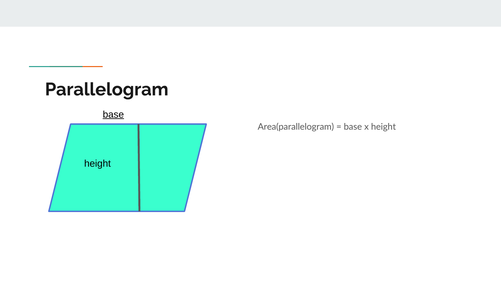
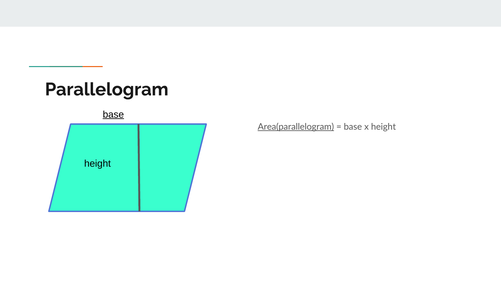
Area(parallelogram underline: none -> present
